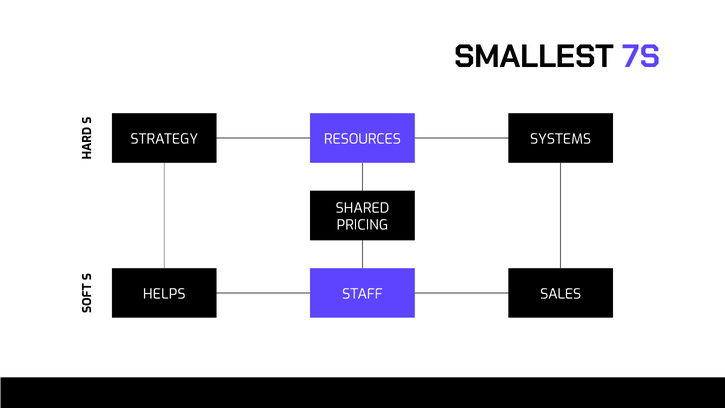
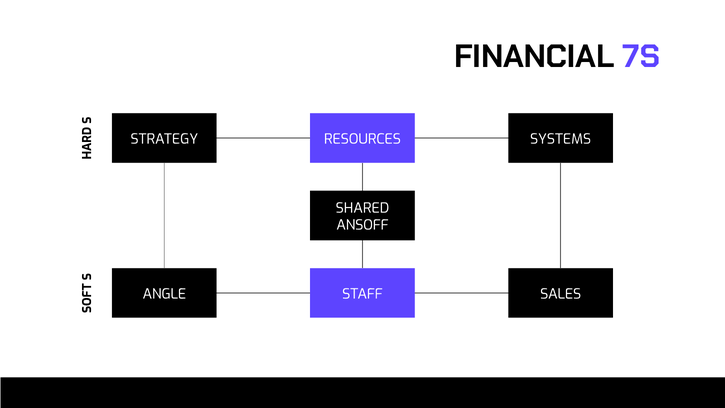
SMALLEST: SMALLEST -> FINANCIAL
PRICING: PRICING -> ANSOFF
HELPS: HELPS -> ANGLE
